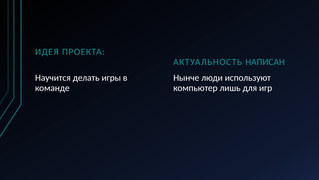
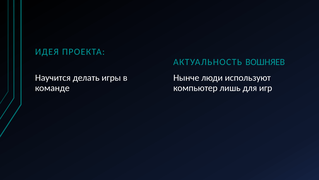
НАПИСАН: НАПИСАН -> ВОШНЯЕВ
